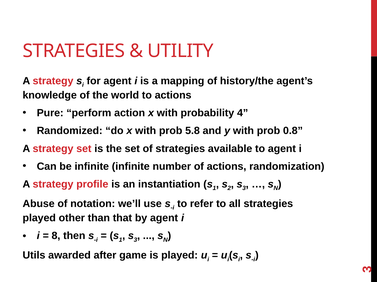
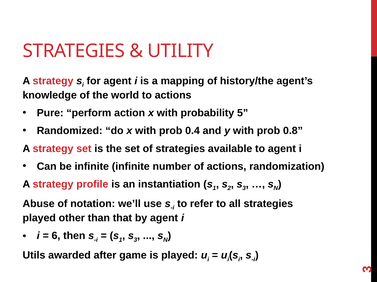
4: 4 -> 5
5.8: 5.8 -> 0.4
8: 8 -> 6
